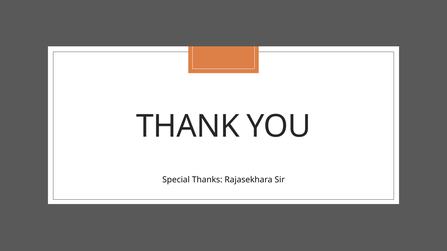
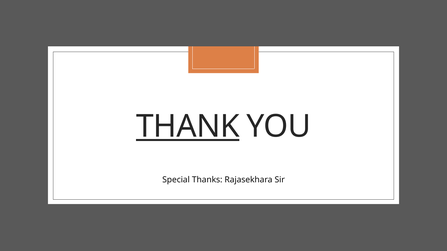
THANK underline: none -> present
